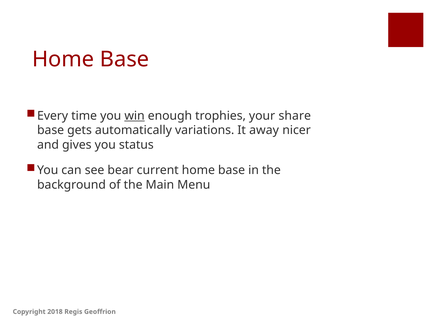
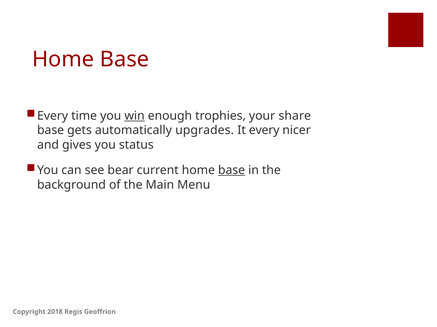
variations: variations -> upgrades
It away: away -> every
base at (232, 171) underline: none -> present
